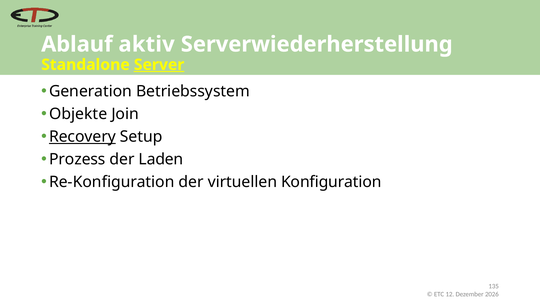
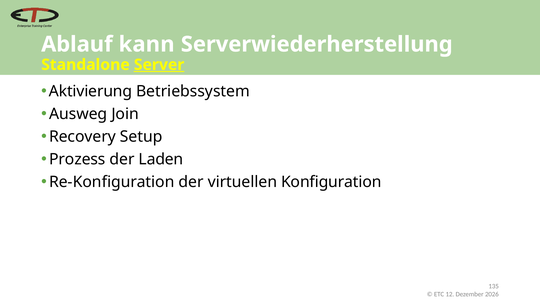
aktiv: aktiv -> kann
Generation: Generation -> Aktivierung
Objekte: Objekte -> Ausweg
Recovery underline: present -> none
